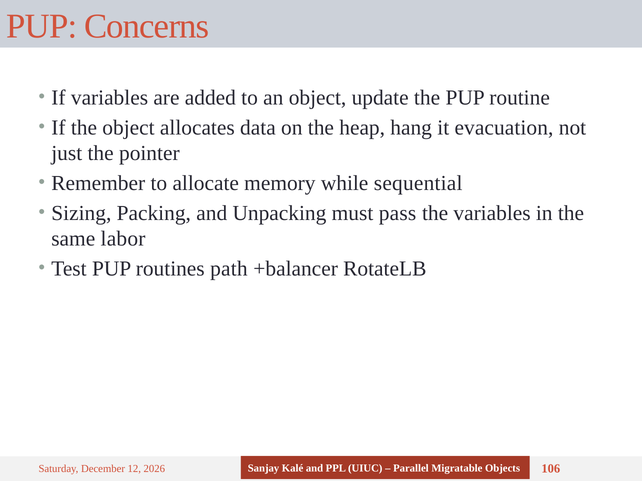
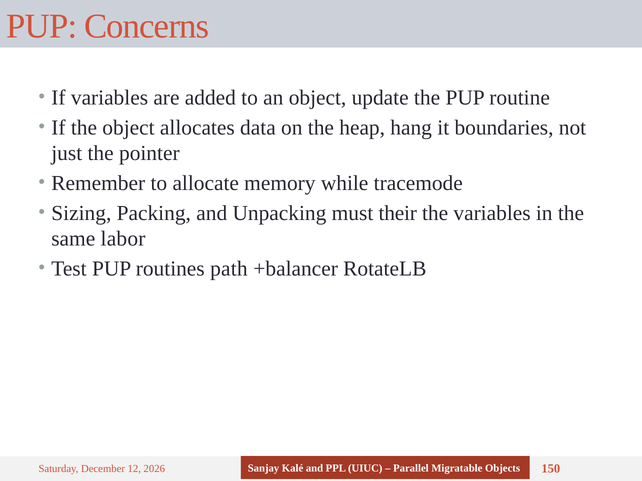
evacuation: evacuation -> boundaries
sequential: sequential -> tracemode
pass: pass -> their
106: 106 -> 150
